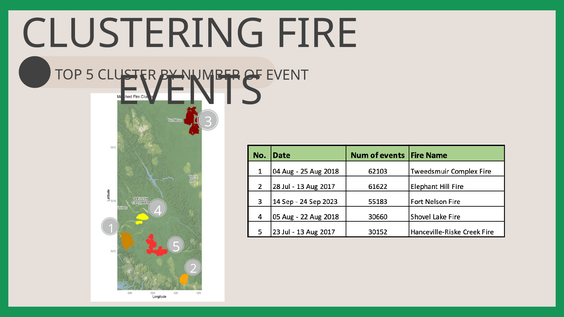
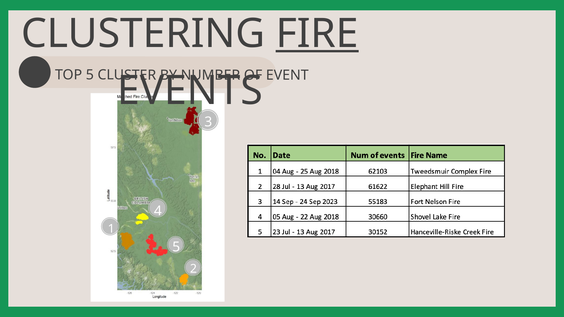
FIRE underline: none -> present
